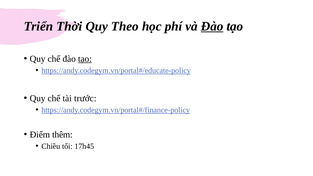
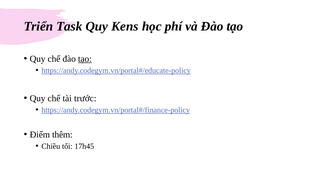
Thời: Thời -> Task
Theo: Theo -> Kens
Đào at (212, 26) underline: present -> none
